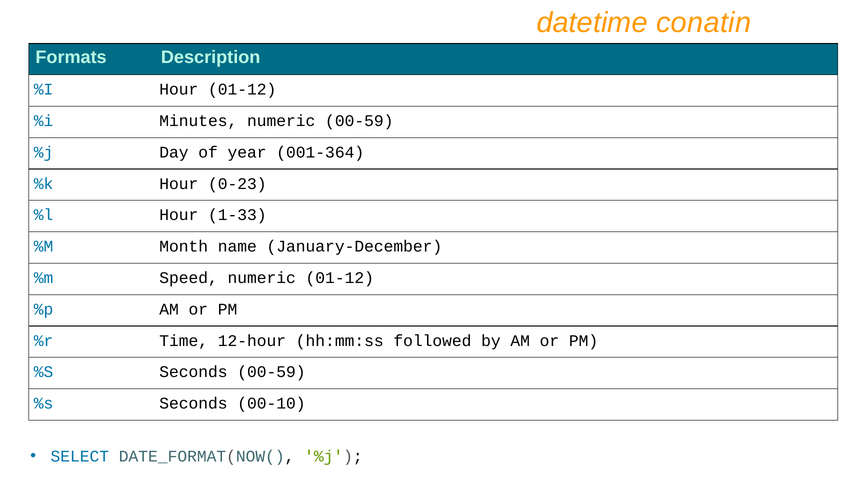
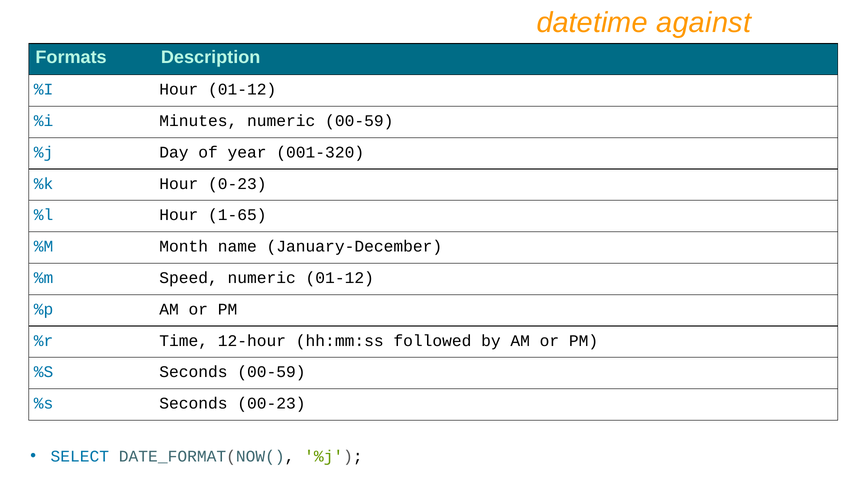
conatin: conatin -> against
001-364: 001-364 -> 001-320
1-33: 1-33 -> 1-65
00-10: 00-10 -> 00-23
